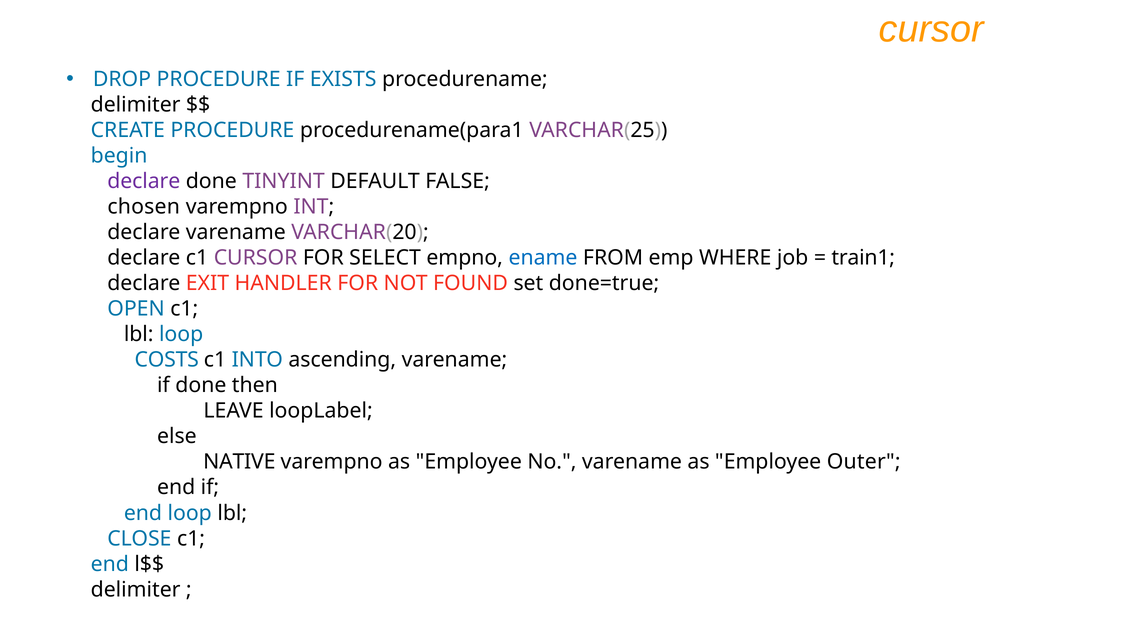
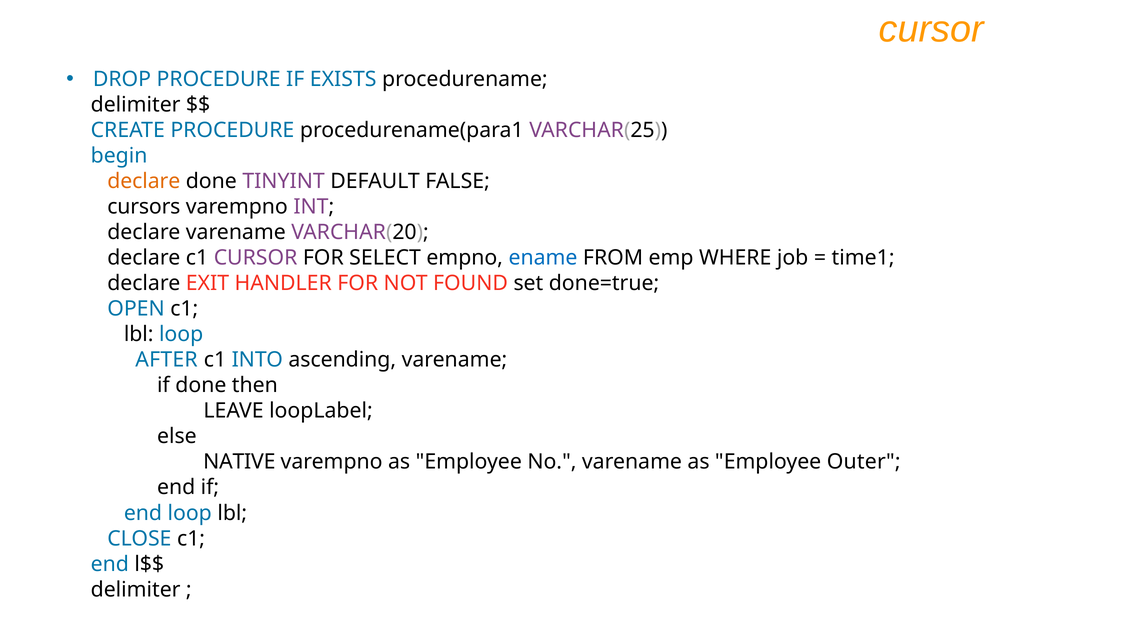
declare at (144, 181) colour: purple -> orange
chosen: chosen -> cursors
train1: train1 -> time1
COSTS: COSTS -> AFTER
